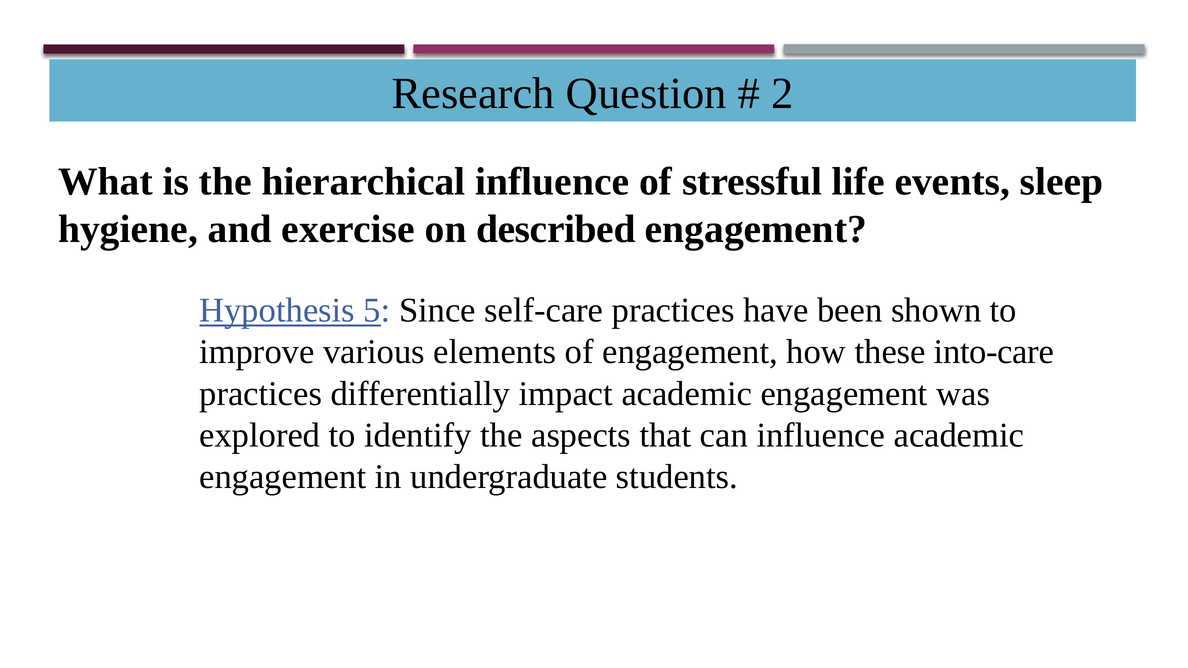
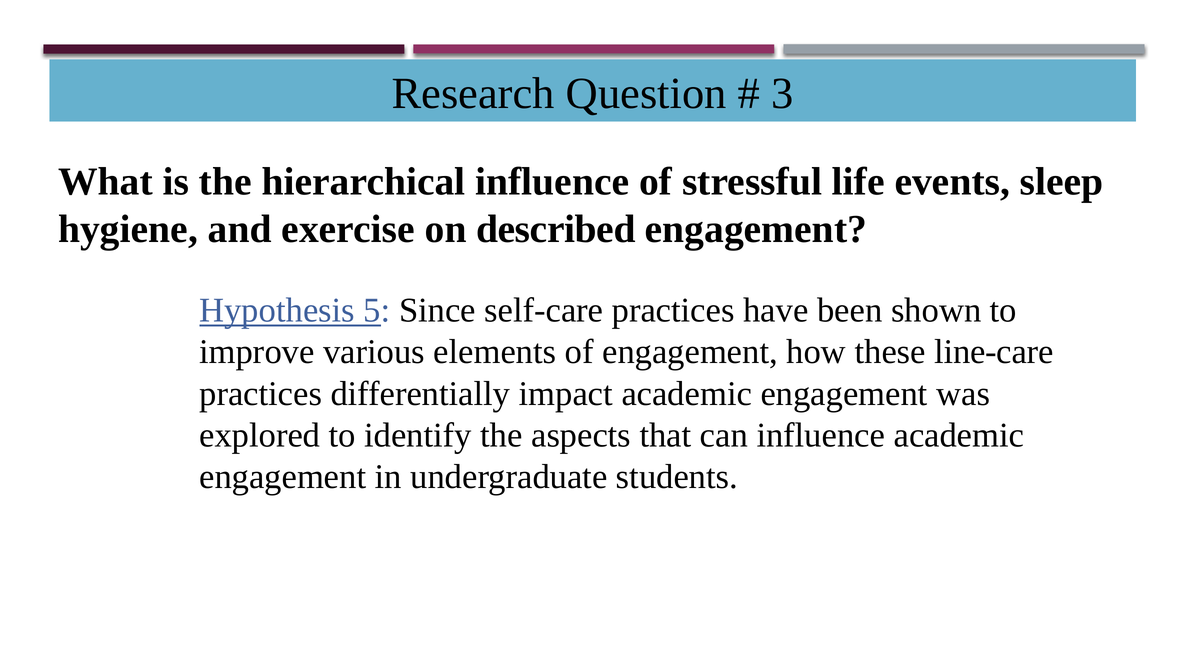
2: 2 -> 3
into-care: into-care -> line-care
